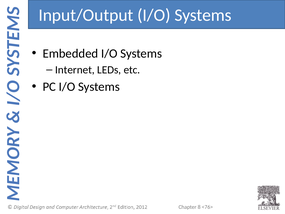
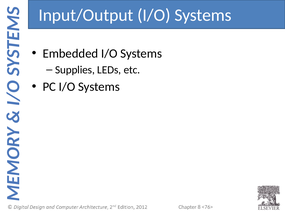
Internet: Internet -> Supplies
